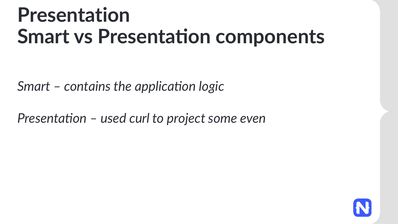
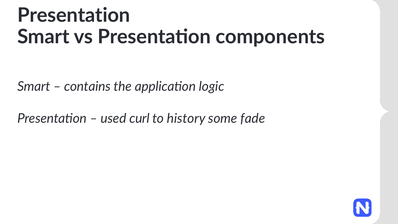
project: project -> history
even: even -> fade
